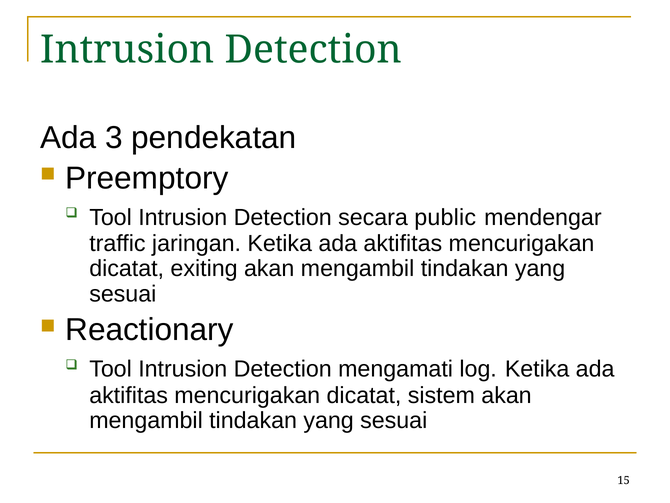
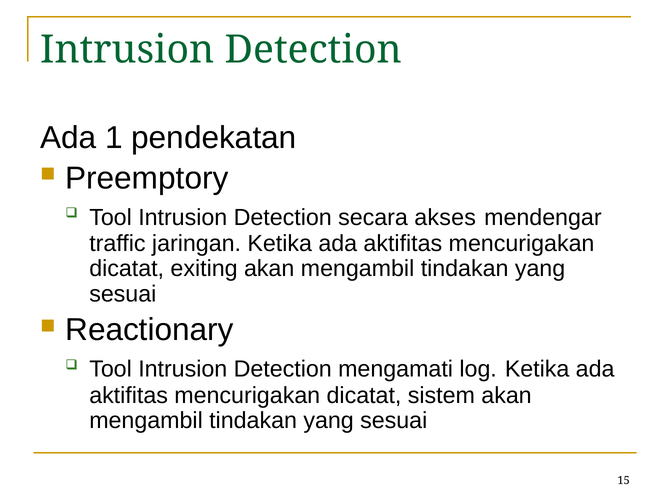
3: 3 -> 1
public: public -> akses
